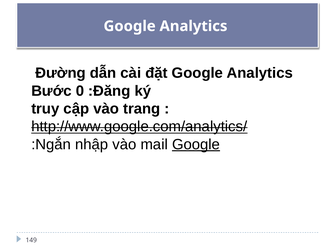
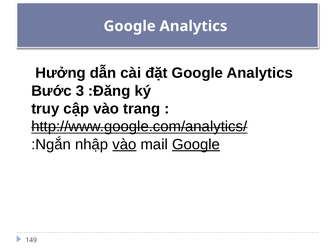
Đường: Đường -> Hưởng
0: 0 -> 3
vào at (124, 145) underline: none -> present
